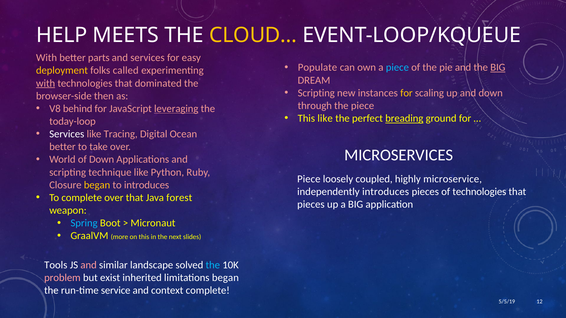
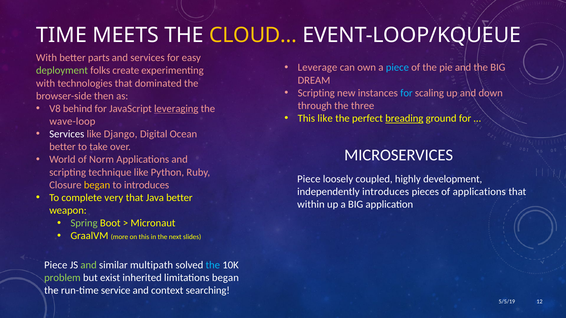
HELP: HELP -> TIME
Populate: Populate -> Leverage
BIG at (498, 68) underline: present -> none
deployment colour: yellow -> light green
called: called -> create
with at (46, 83) underline: present -> none
for at (406, 93) colour: yellow -> light blue
the piece: piece -> three
today-loop: today-loop -> wave-loop
Tracing: Tracing -> Django
of Down: Down -> Norm
microservice: microservice -> development
of technologies: technologies -> applications
complete over: over -> very
Java forest: forest -> better
pieces at (311, 205): pieces -> within
Spring colour: light blue -> light green
Tools at (56, 265): Tools -> Piece
and at (89, 265) colour: pink -> light green
landscape: landscape -> multipath
problem colour: pink -> light green
context complete: complete -> searching
